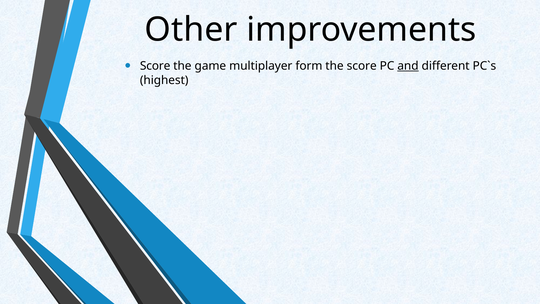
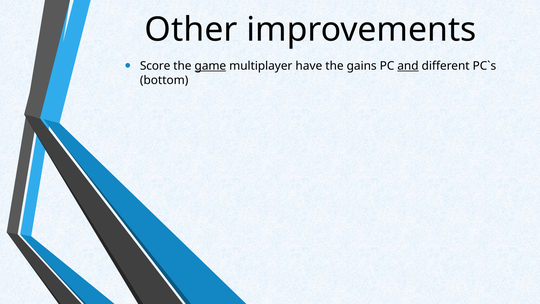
game underline: none -> present
form: form -> have
the score: score -> gains
highest: highest -> bottom
